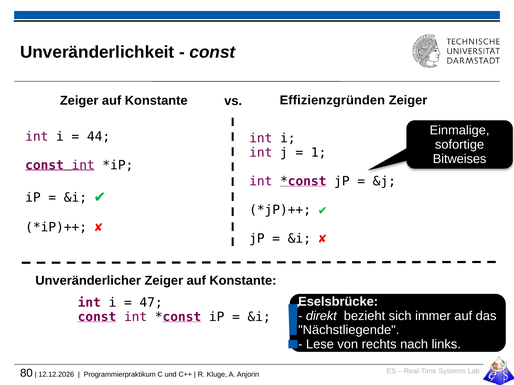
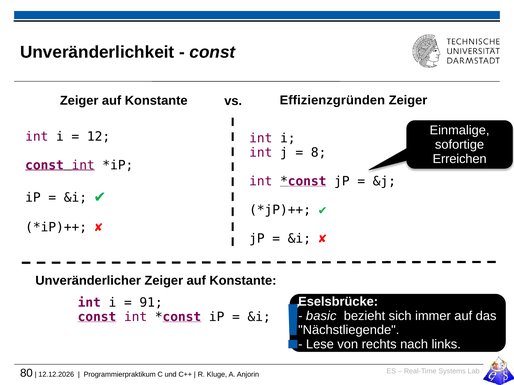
44: 44 -> 12
1: 1 -> 8
Bitweises: Bitweises -> Erreichen
47: 47 -> 91
direkt: direkt -> basic
